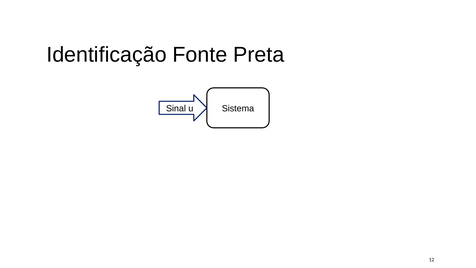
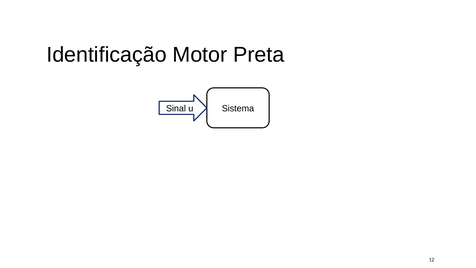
Fonte: Fonte -> Motor
